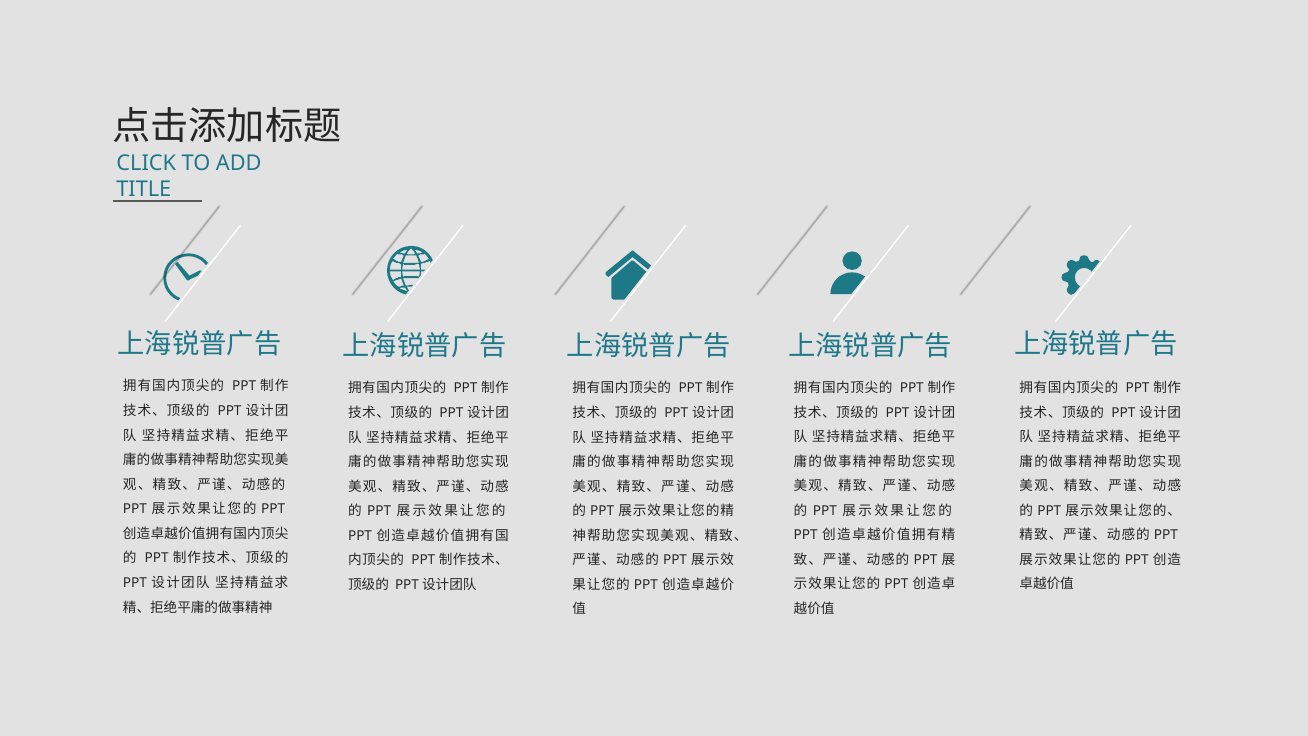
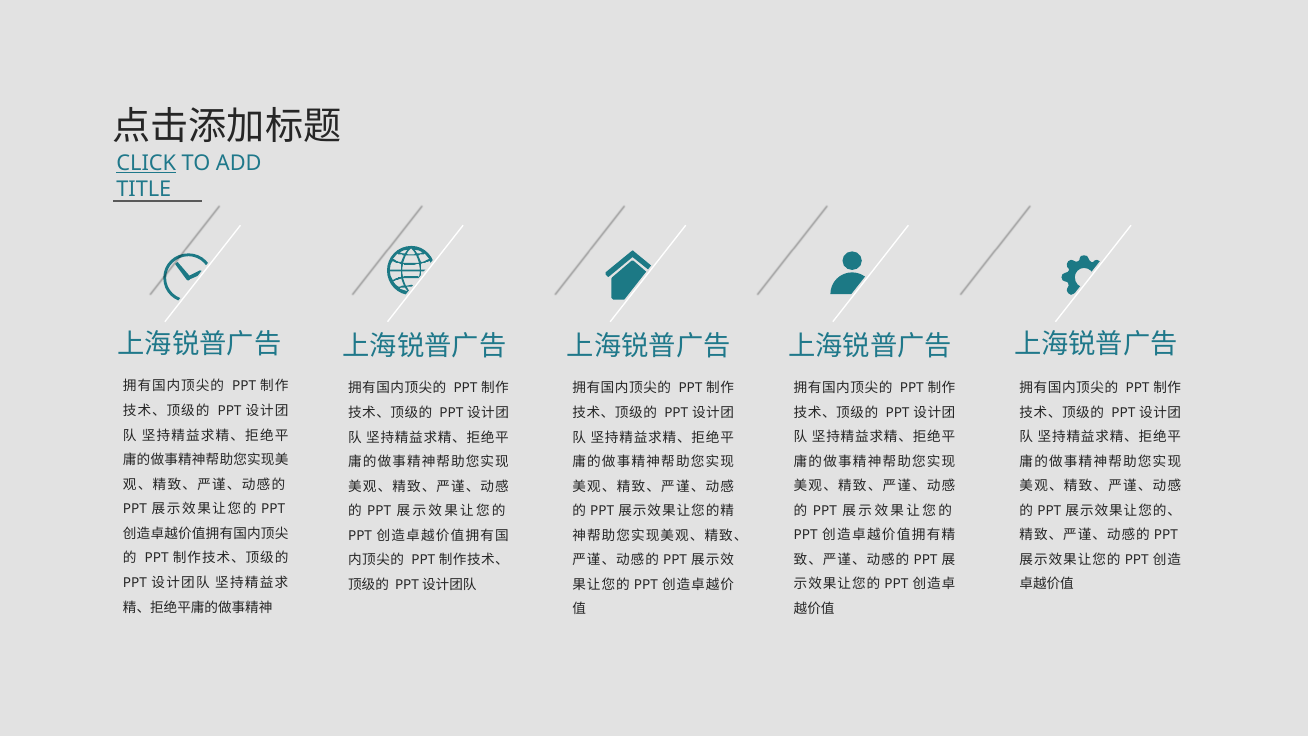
CLICK underline: none -> present
